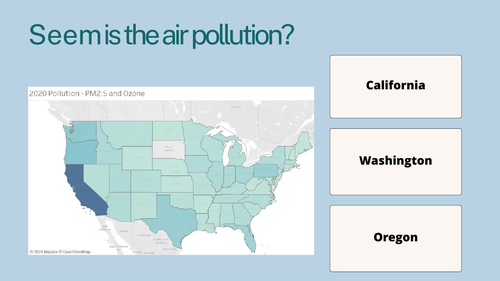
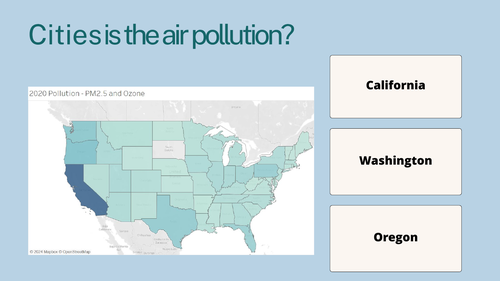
Seem: Seem -> Cities
